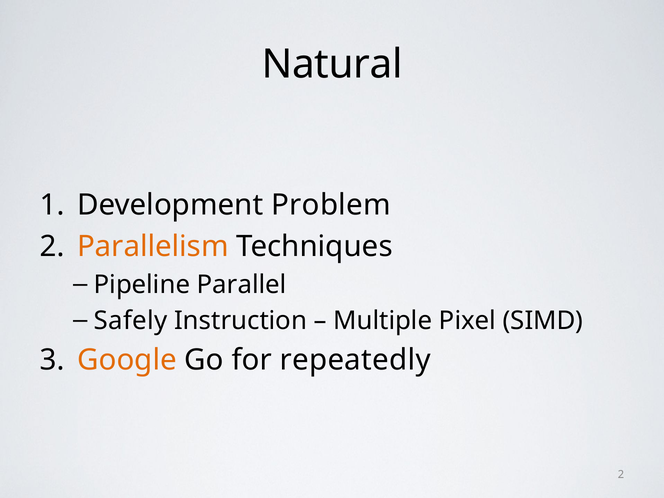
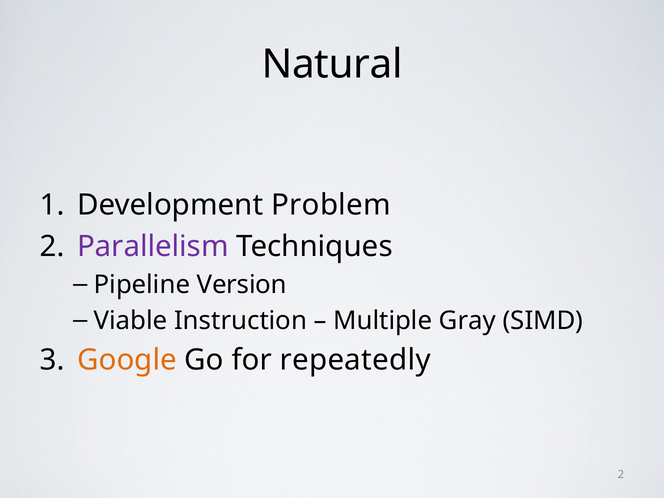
Parallelism colour: orange -> purple
Parallel: Parallel -> Version
Safely: Safely -> Viable
Pixel: Pixel -> Gray
